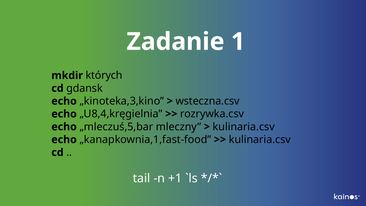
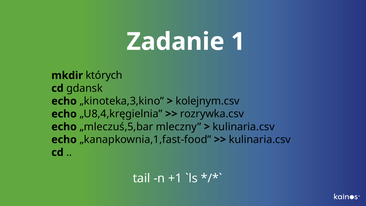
wsteczna.csv: wsteczna.csv -> kolejnym.csv
